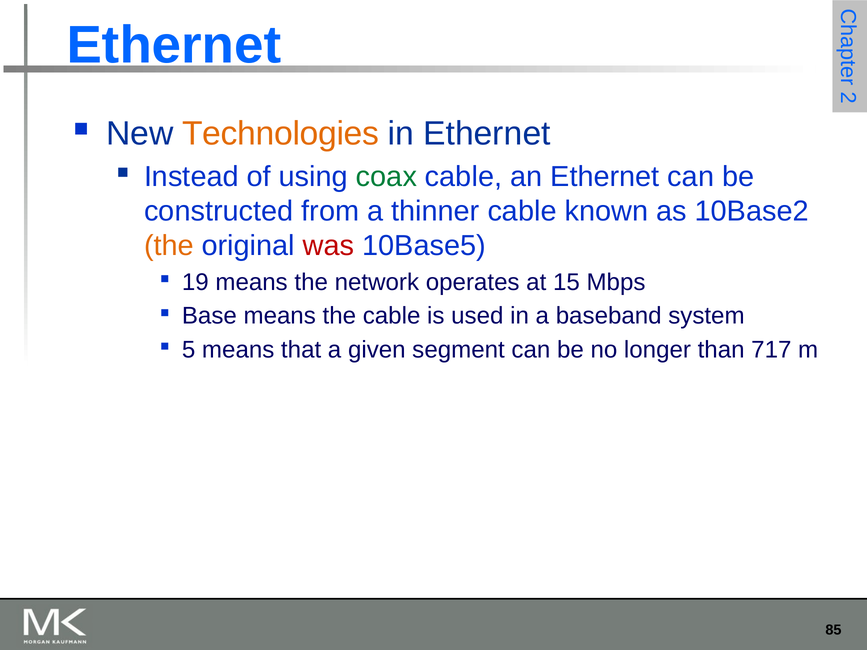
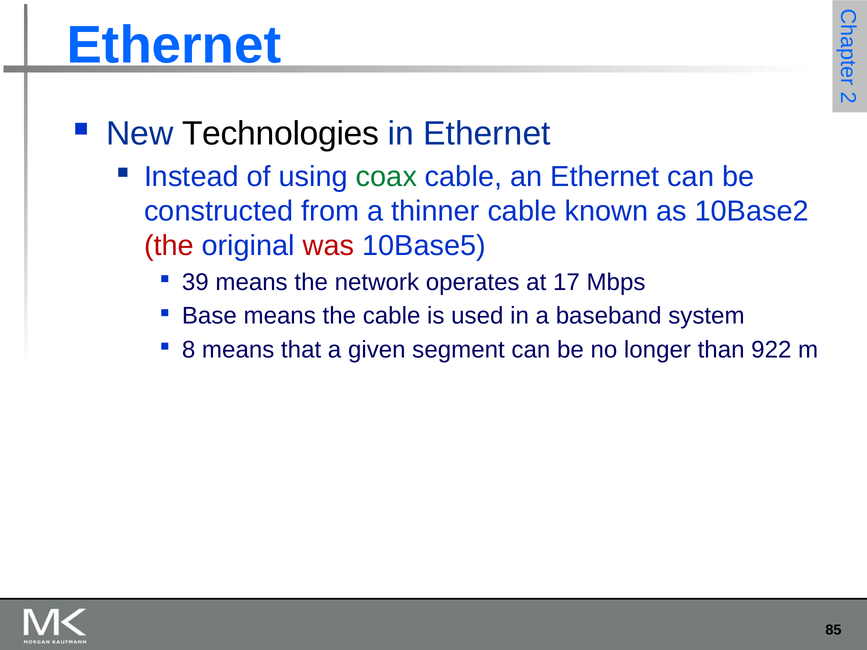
Technologies colour: orange -> black
the at (169, 246) colour: orange -> red
19: 19 -> 39
15: 15 -> 17
5: 5 -> 8
717: 717 -> 922
